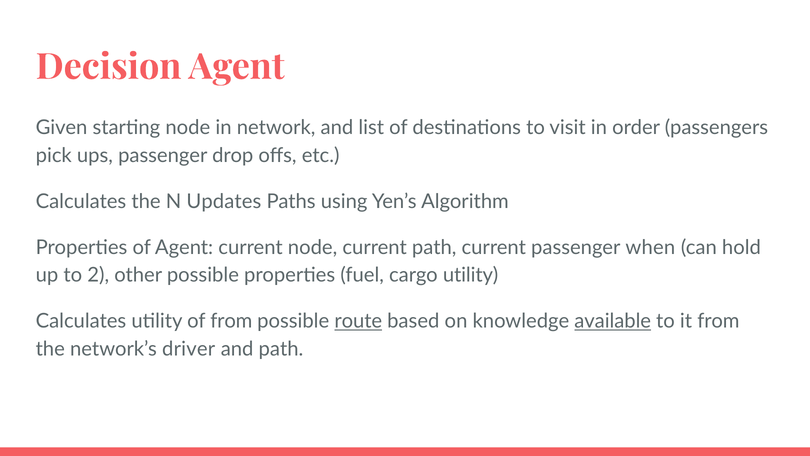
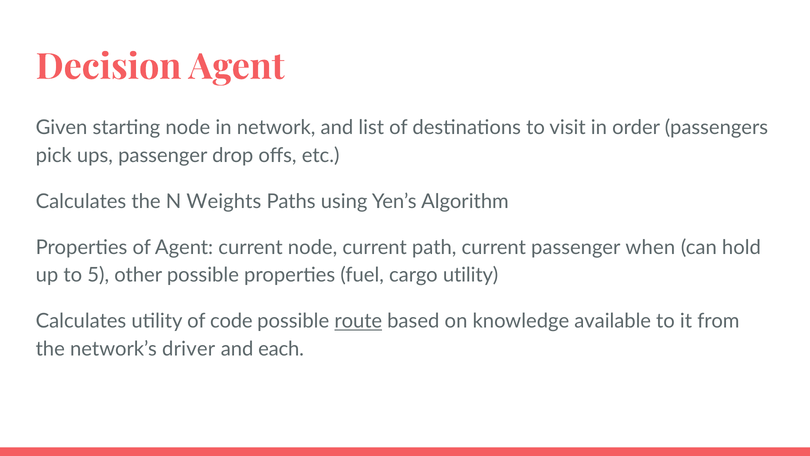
Updates: Updates -> Weights
2: 2 -> 5
of from: from -> code
available underline: present -> none
and path: path -> each
